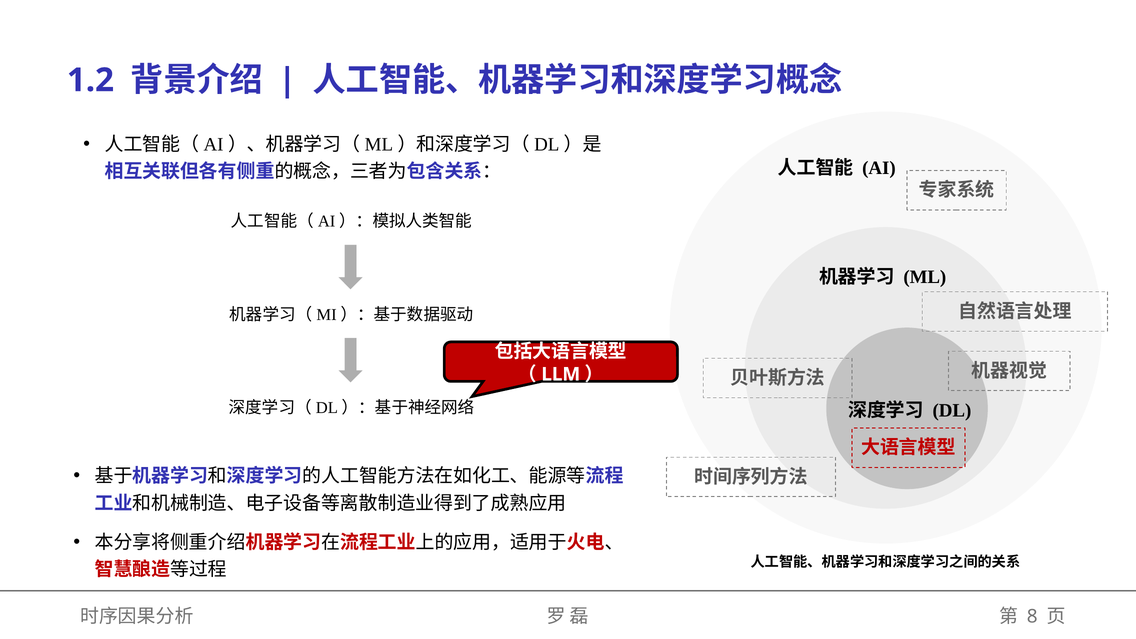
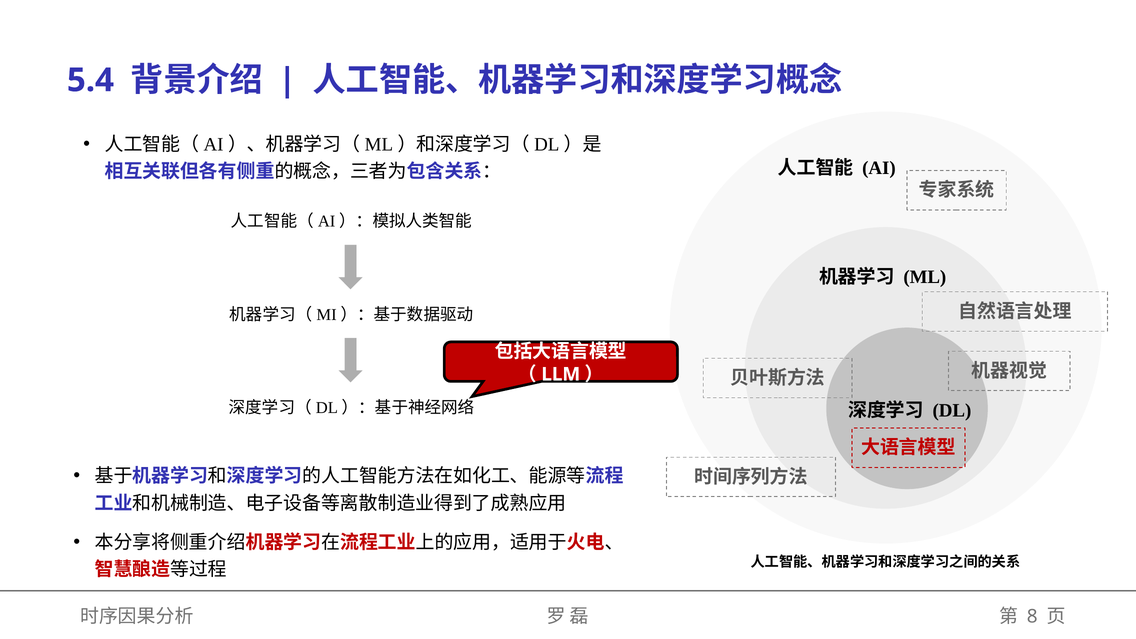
1.2: 1.2 -> 5.4
